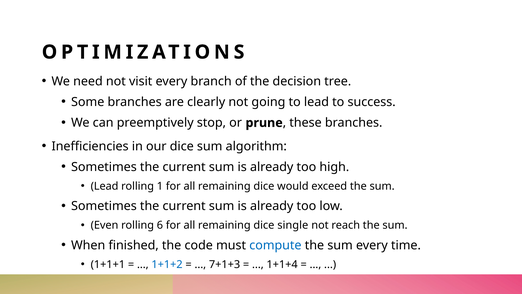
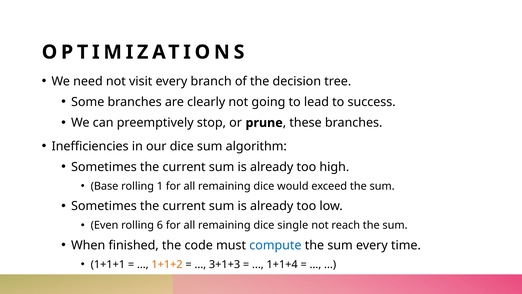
Lead at (105, 186): Lead -> Base
1+1+2 colour: blue -> orange
7+1+3: 7+1+3 -> 3+1+3
